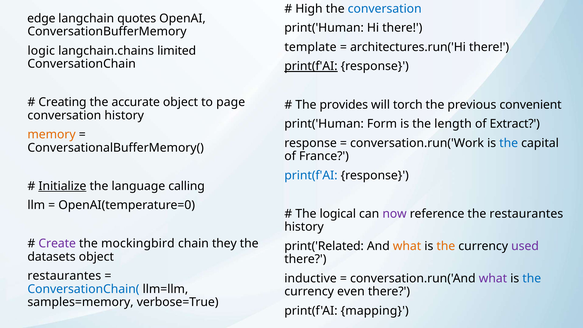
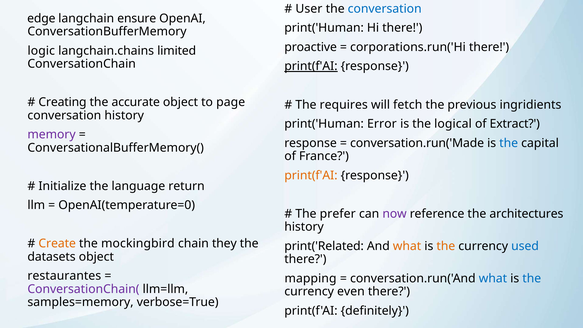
High: High -> User
quotes: quotes -> ensure
template: template -> proactive
architectures.run('Hi: architectures.run('Hi -> corporations.run('Hi
provides: provides -> requires
torch: torch -> fetch
convenient: convenient -> ingridients
Form: Form -> Error
length: length -> logical
memory colour: orange -> purple
conversation.run('Work: conversation.run('Work -> conversation.run('Made
print(f'AI at (311, 175) colour: blue -> orange
Initialize underline: present -> none
calling: calling -> return
logical: logical -> prefer
the restaurantes: restaurantes -> architectures
Create colour: purple -> orange
used colour: purple -> blue
inductive: inductive -> mapping
what at (493, 278) colour: purple -> blue
ConversationChain( colour: blue -> purple
mapping: mapping -> definitely
